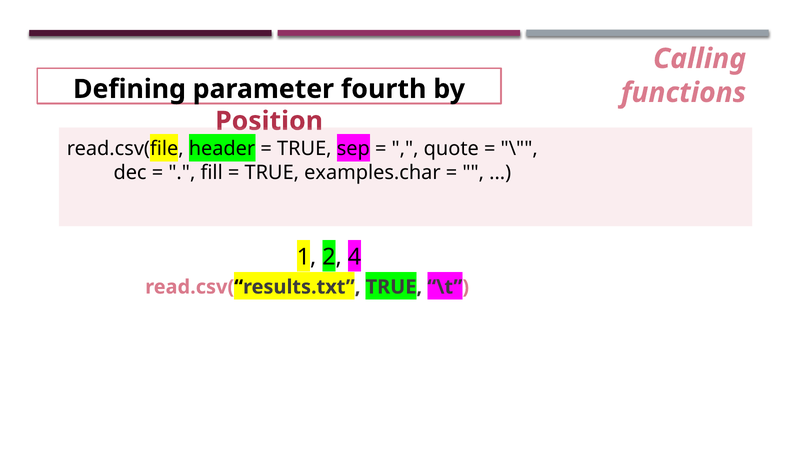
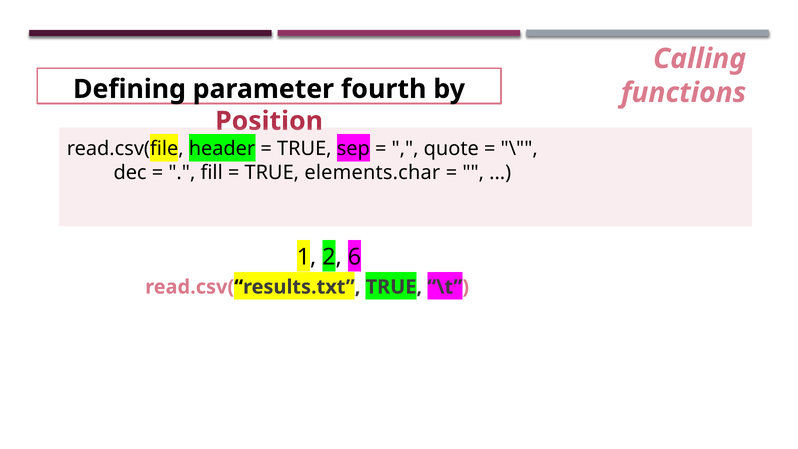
examples.char: examples.char -> elements.char
4: 4 -> 6
